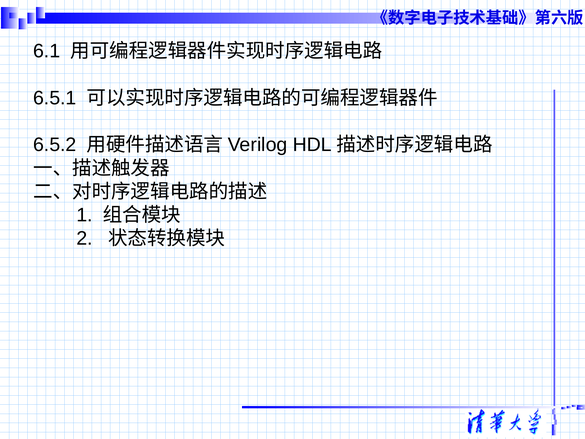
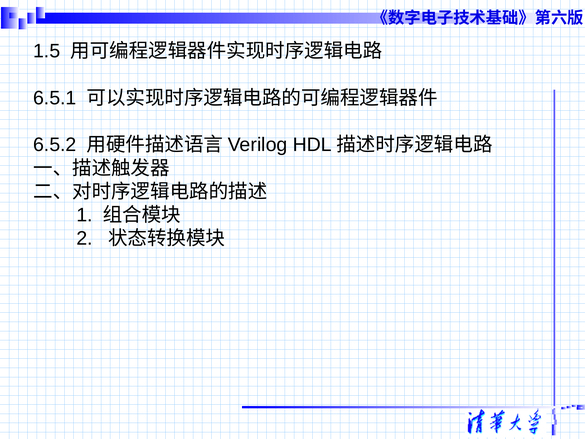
6.1: 6.1 -> 1.5
